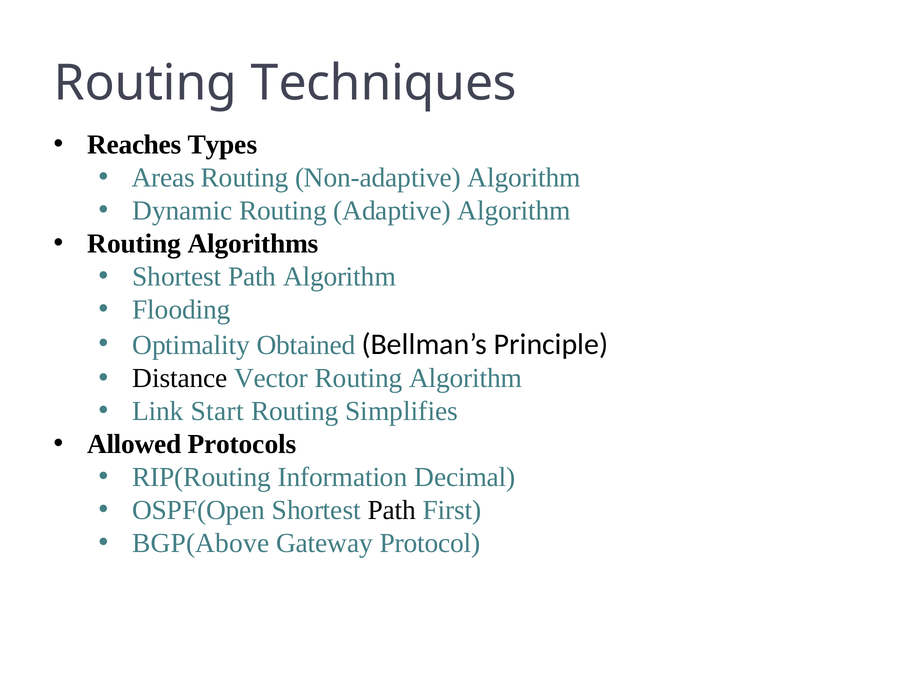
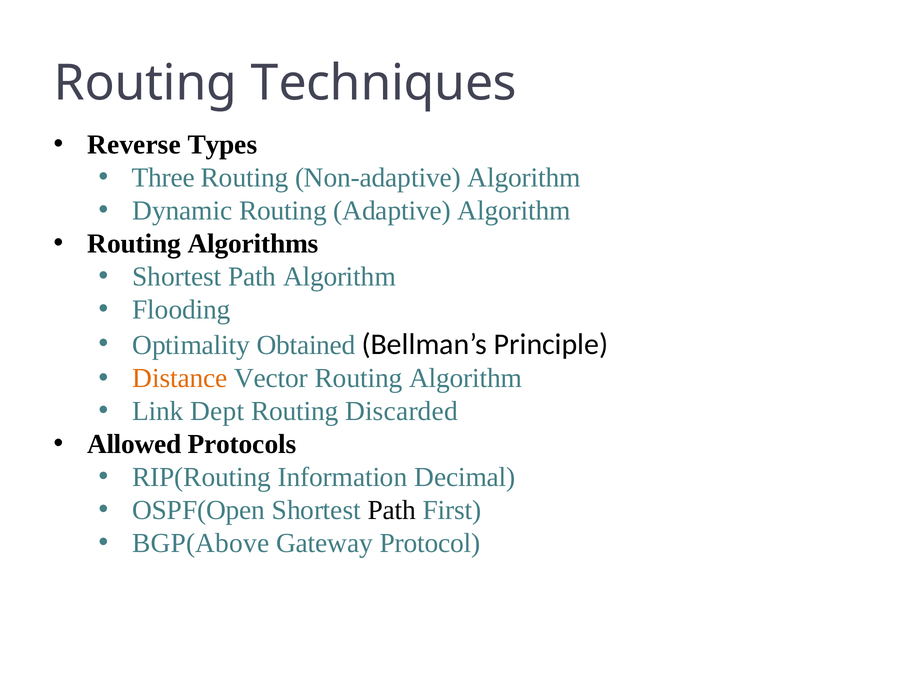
Reaches: Reaches -> Reverse
Areas: Areas -> Three
Distance colour: black -> orange
Start: Start -> Dept
Simplifies: Simplifies -> Discarded
